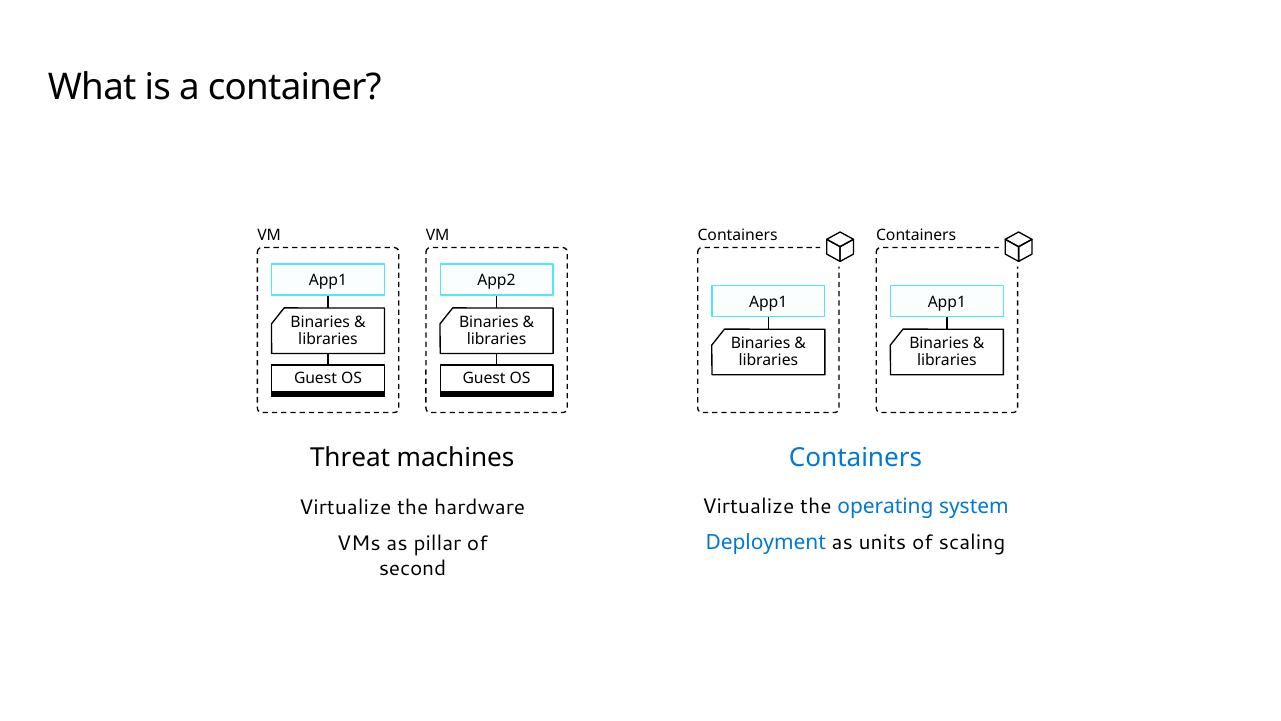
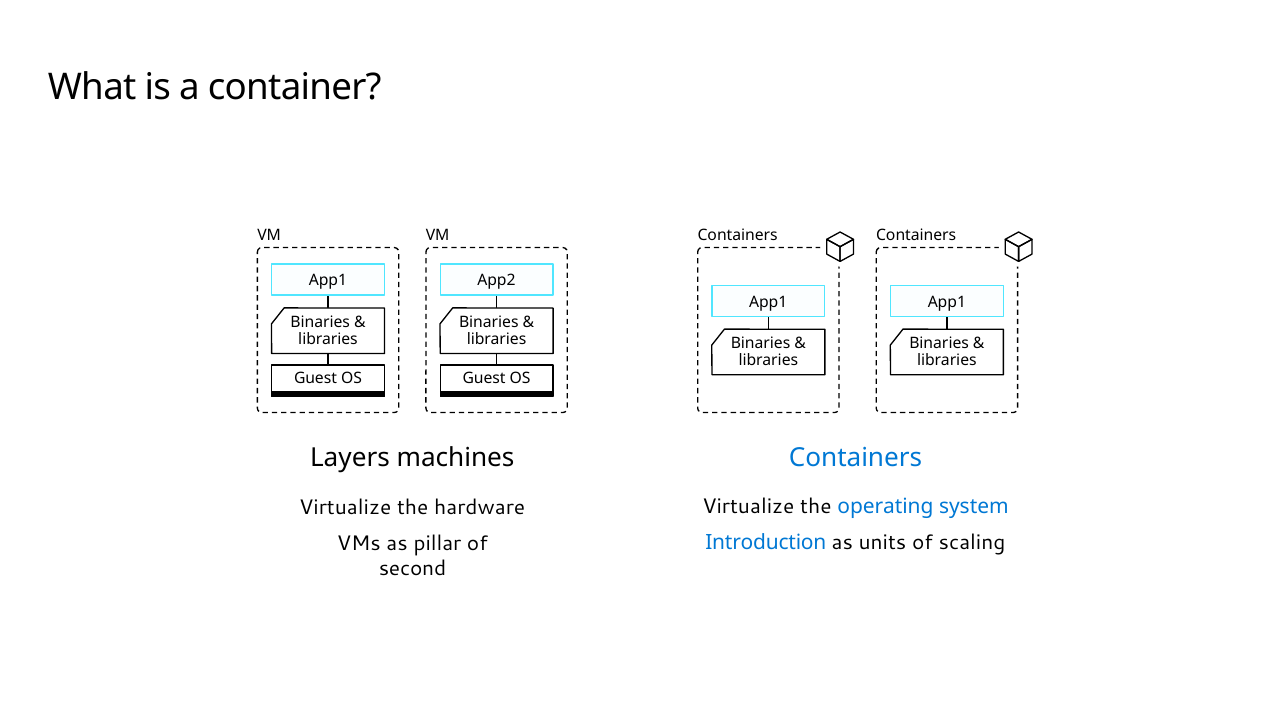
Threat: Threat -> Layers
Deployment: Deployment -> Introduction
